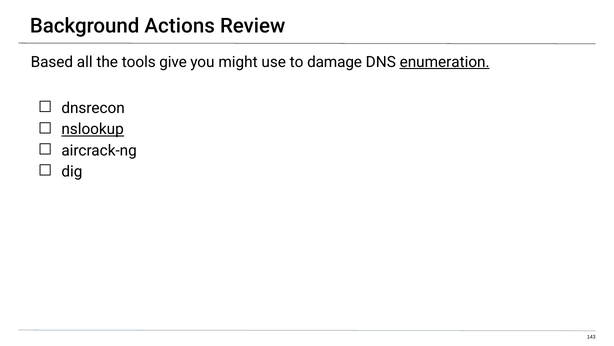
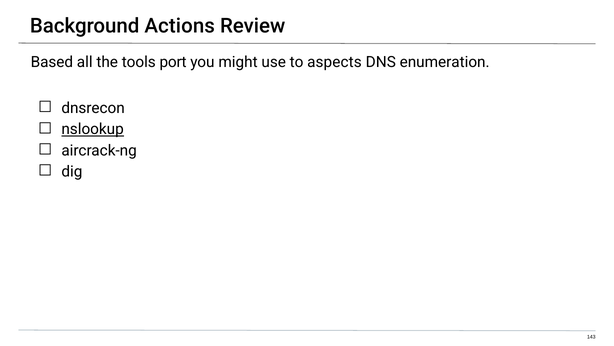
give: give -> port
damage: damage -> aspects
enumeration underline: present -> none
